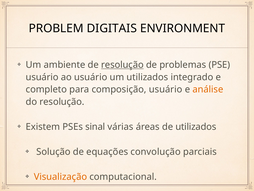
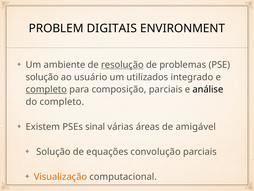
usuário at (42, 77): usuário -> solução
completo at (46, 89) underline: none -> present
composição usuário: usuário -> parciais
análise colour: orange -> black
do resolução: resolução -> completo
de utilizados: utilizados -> amigável
